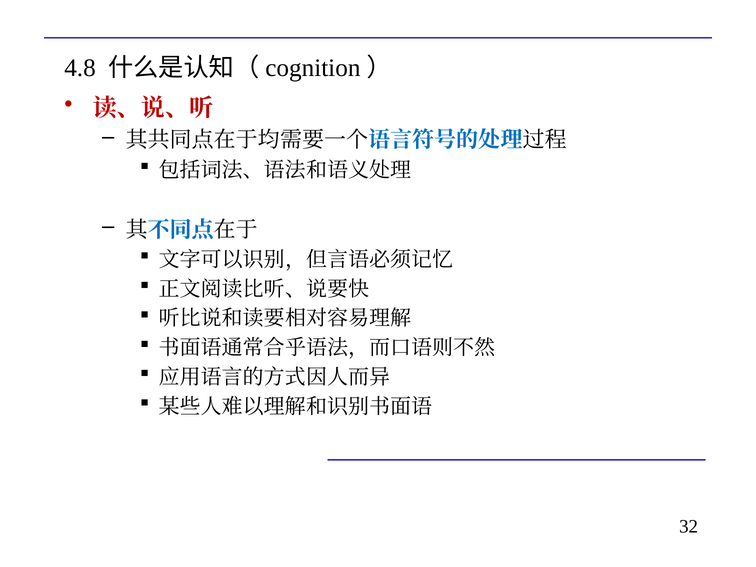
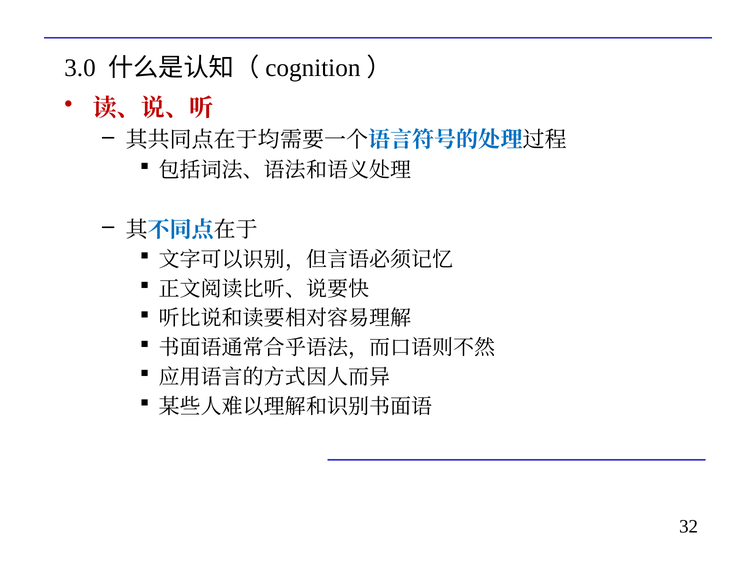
4.8: 4.8 -> 3.0
